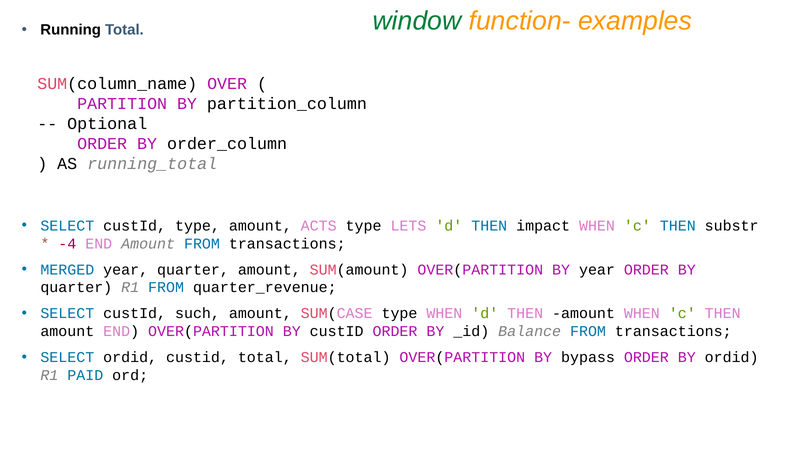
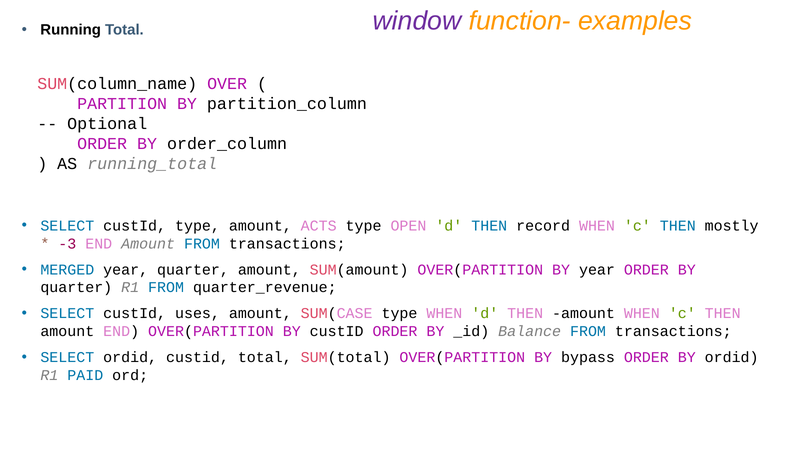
window colour: green -> purple
LETS: LETS -> OPEN
impact: impact -> record
substr: substr -> mostly
-4: -4 -> -3
such: such -> uses
